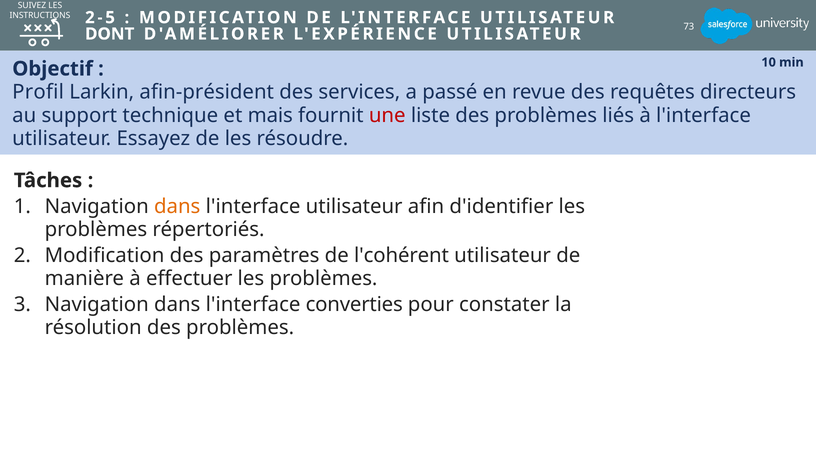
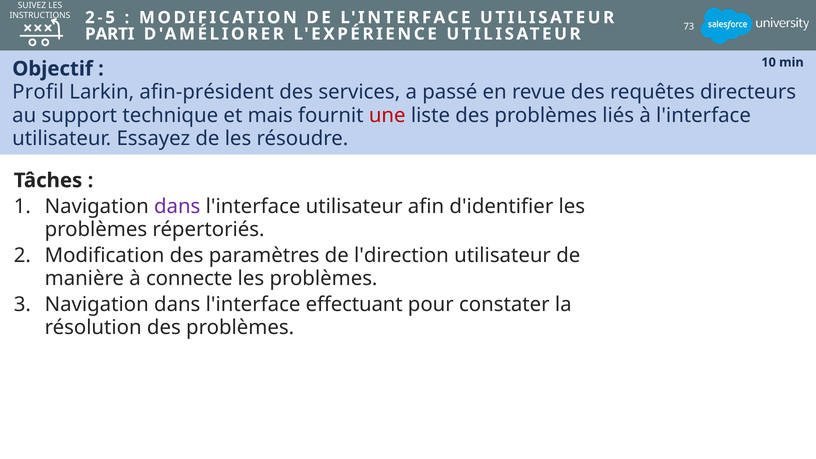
DONT: DONT -> PARTI
dans at (177, 206) colour: orange -> purple
l'cohérent: l'cohérent -> l'direction
effectuer: effectuer -> connecte
converties: converties -> effectuant
